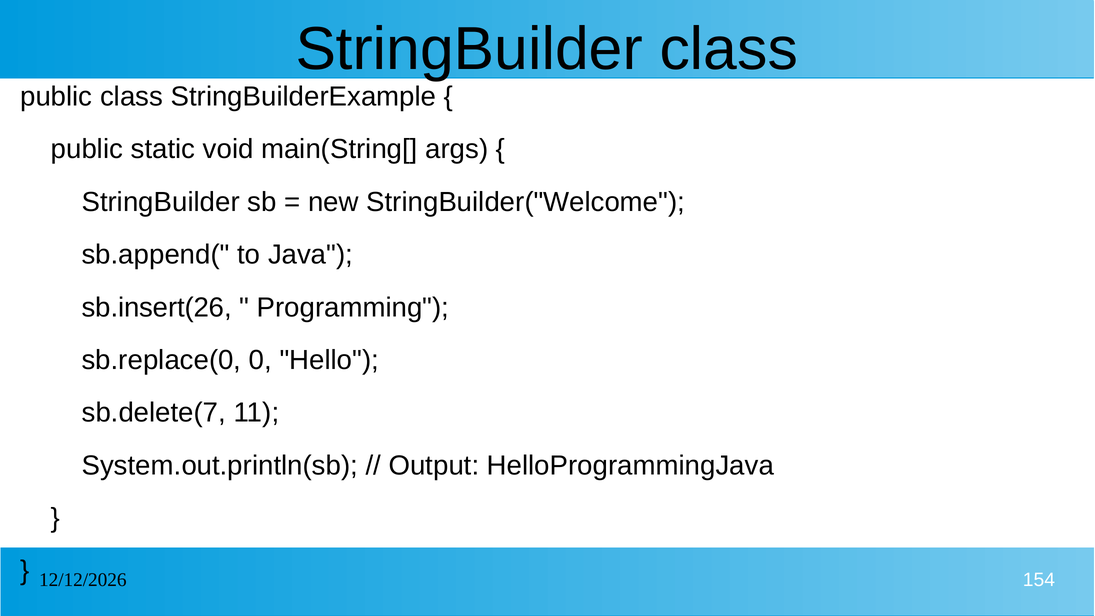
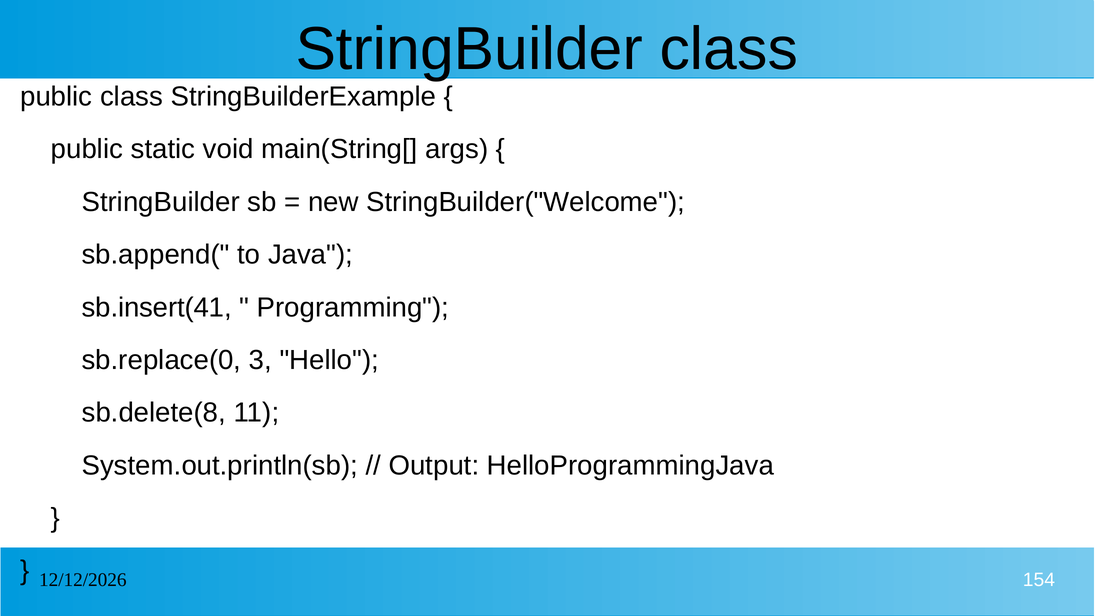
sb.insert(26: sb.insert(26 -> sb.insert(41
0: 0 -> 3
sb.delete(7: sb.delete(7 -> sb.delete(8
